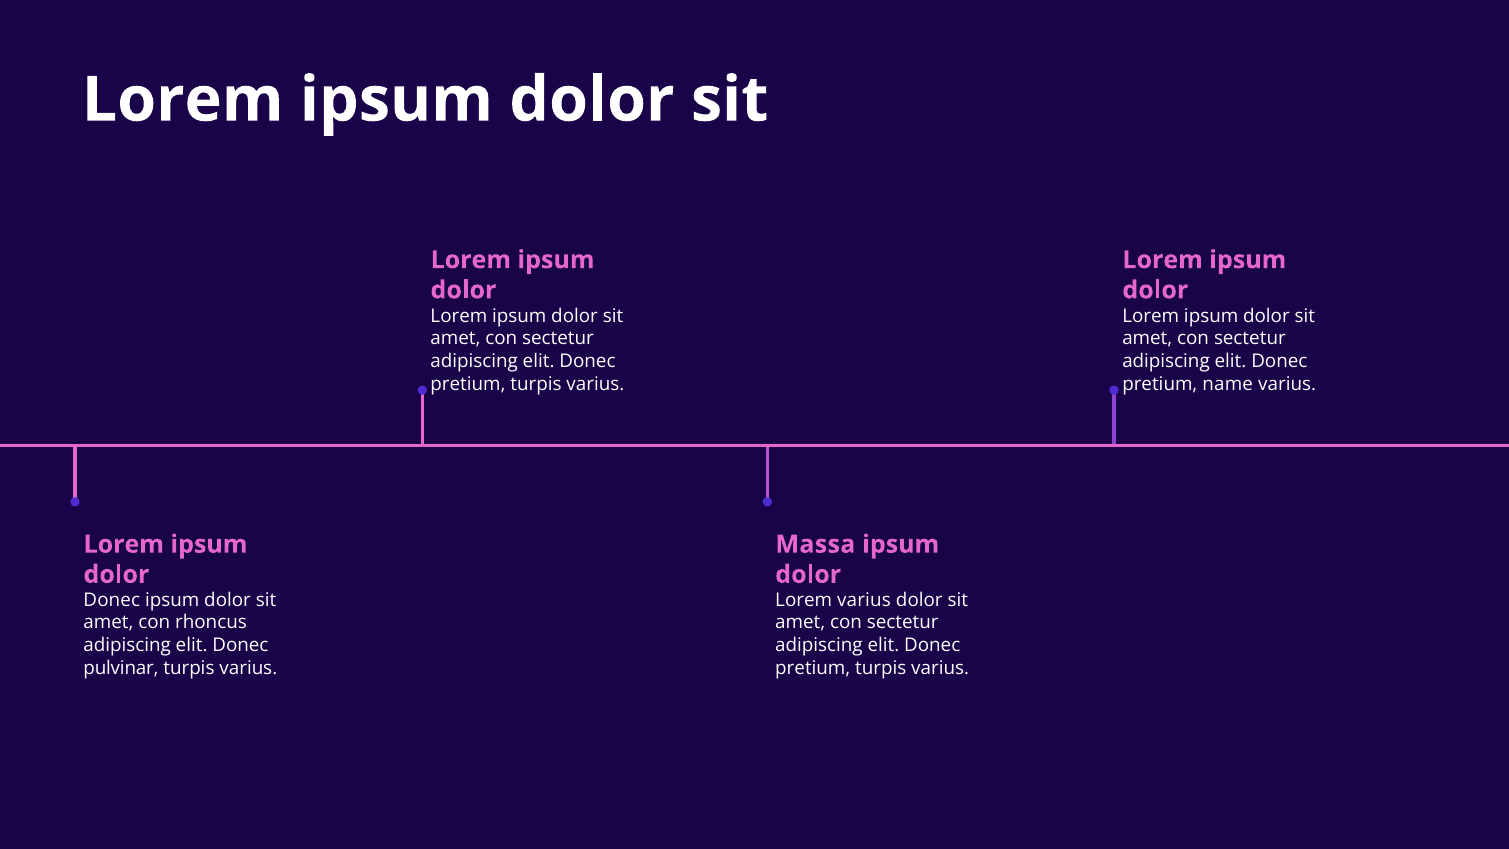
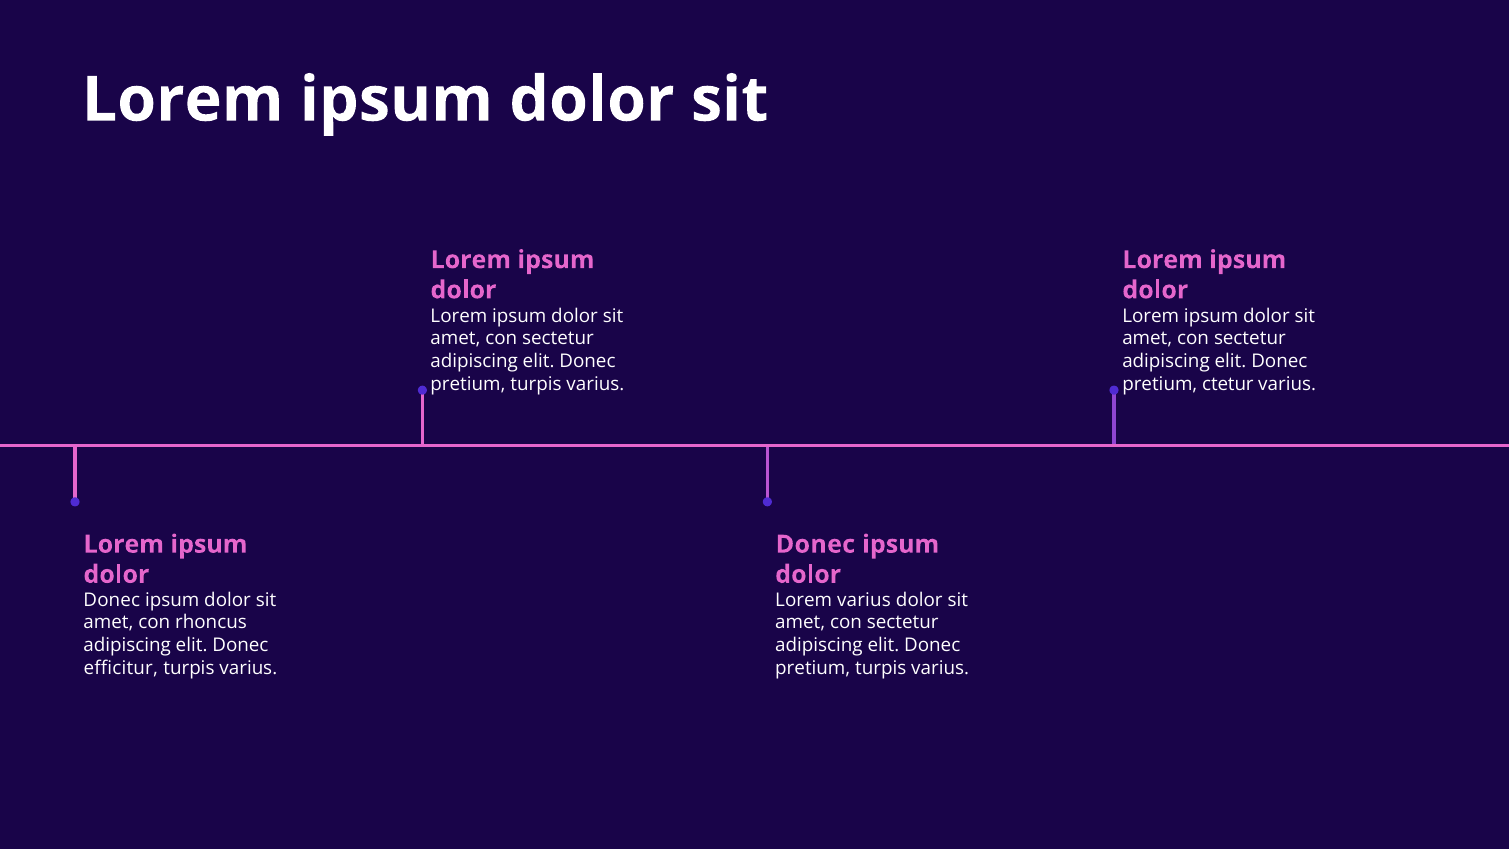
name: name -> ctetur
Massa at (815, 544): Massa -> Donec
pulvinar: pulvinar -> efficitur
